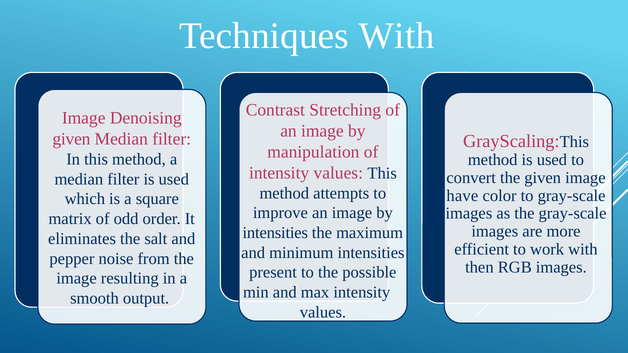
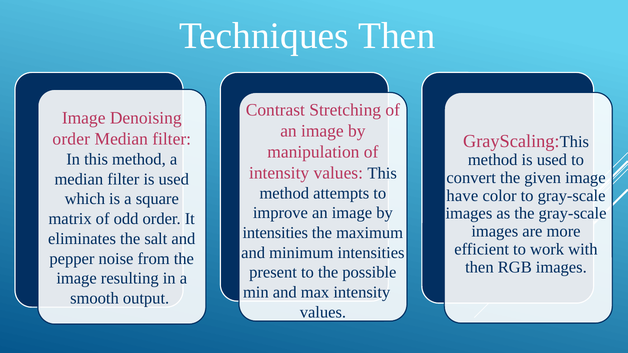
Techniques With: With -> Then
given at (71, 139): given -> order
